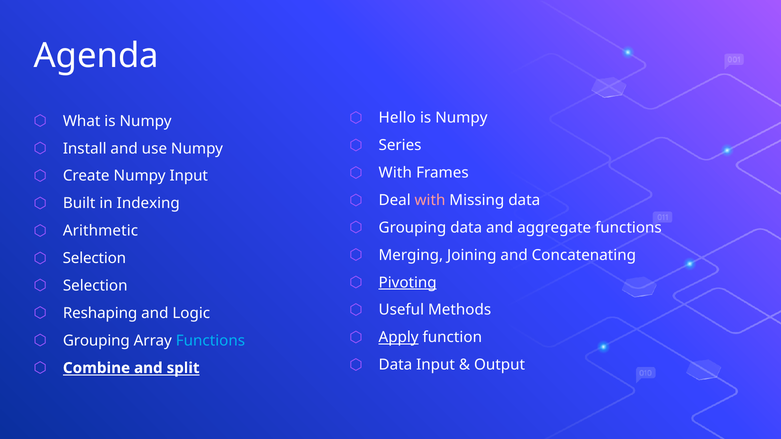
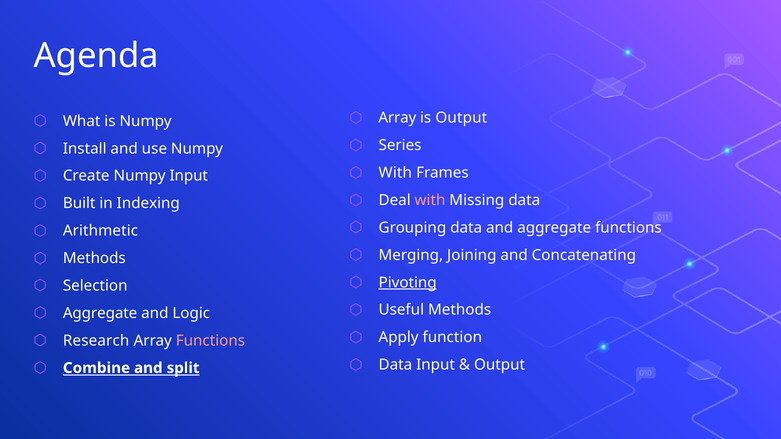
Hello at (397, 118): Hello -> Array
Numpy at (461, 118): Numpy -> Output
Selection at (94, 258): Selection -> Methods
Reshaping at (100, 313): Reshaping -> Aggregate
Apply underline: present -> none
Grouping at (96, 341): Grouping -> Research
Functions at (210, 341) colour: light blue -> pink
